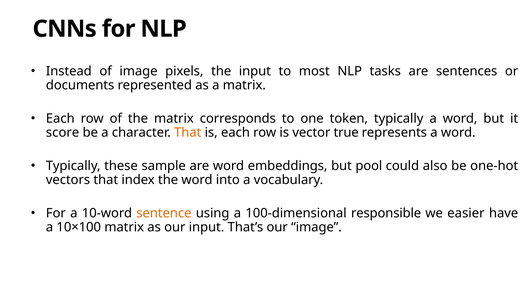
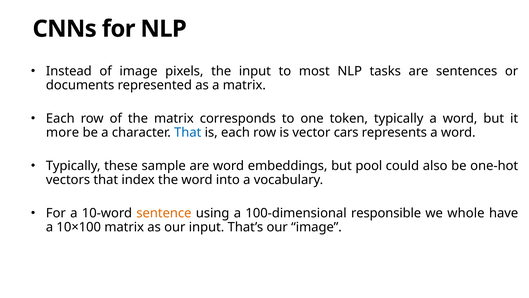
score: score -> more
That at (188, 132) colour: orange -> blue
true: true -> cars
easier: easier -> whole
